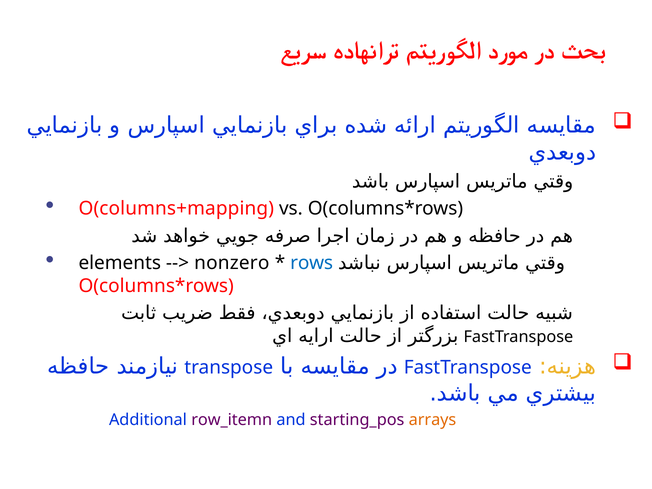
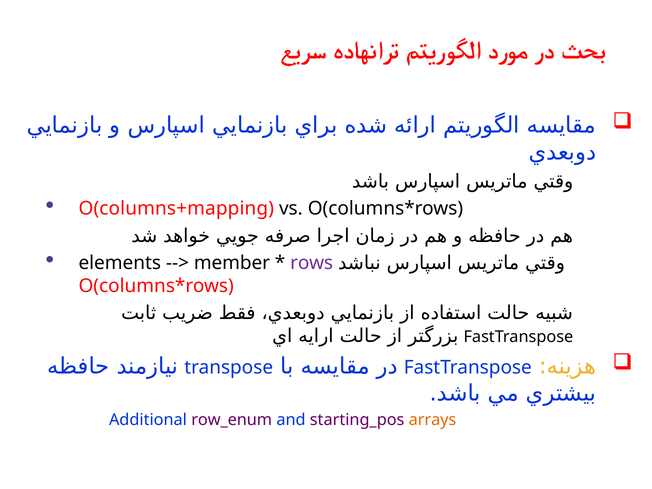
nonzero: nonzero -> member
rows colour: blue -> purple
row_itemn: row_itemn -> row_enum
